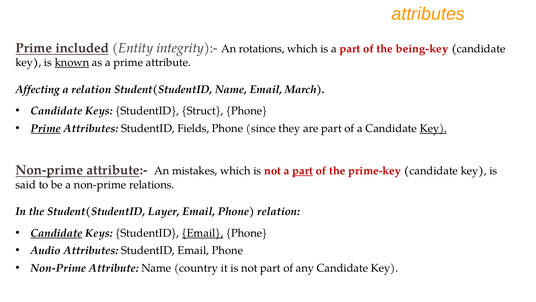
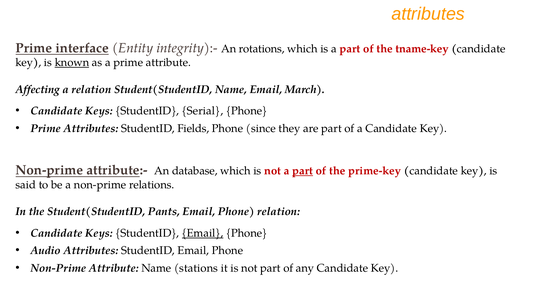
included: included -> interface
being-key: being-key -> tname-key
Struct: Struct -> Serial
Prime at (46, 128) underline: present -> none
Key at (433, 128) underline: present -> none
mistakes: mistakes -> database
Layer: Layer -> Pants
Candidate at (57, 233) underline: present -> none
country: country -> stations
